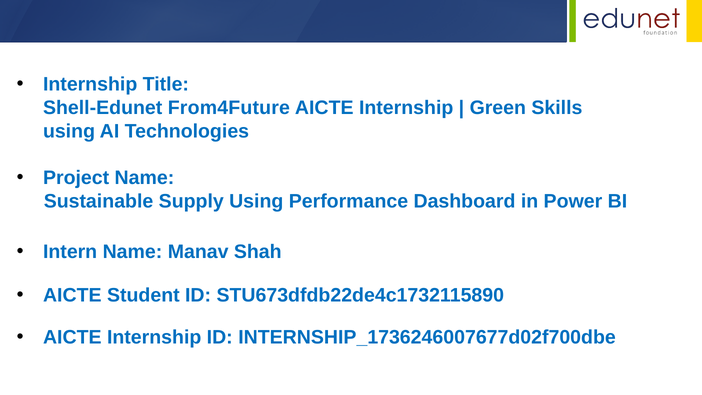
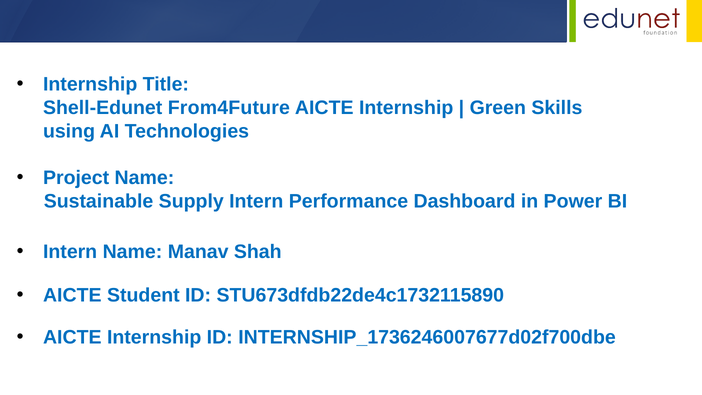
Supply Using: Using -> Intern
